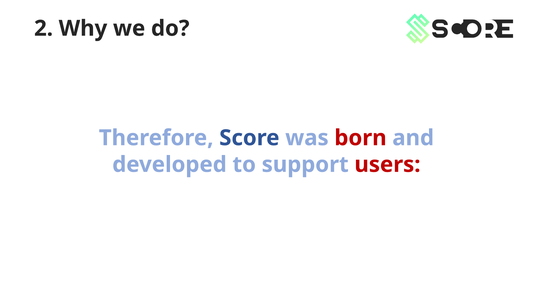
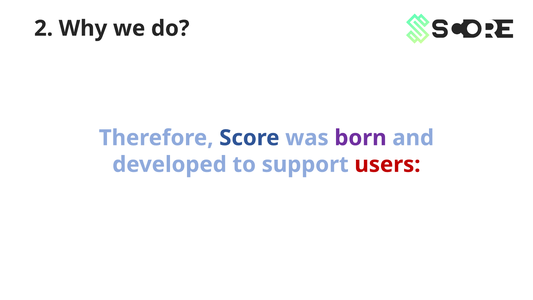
born colour: red -> purple
